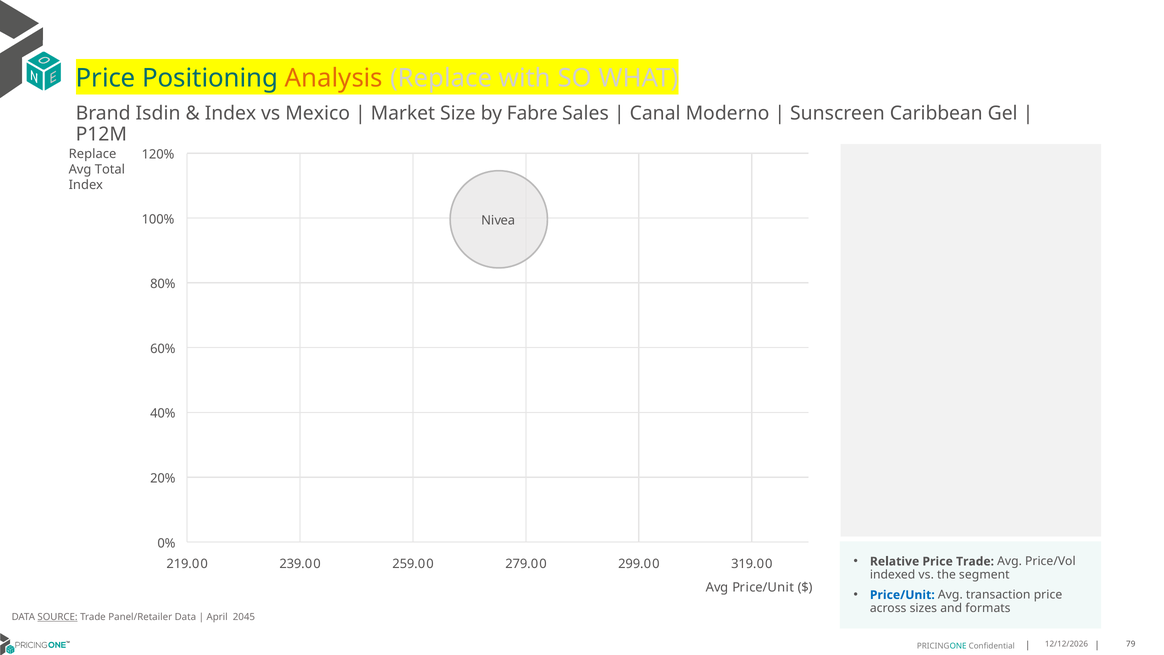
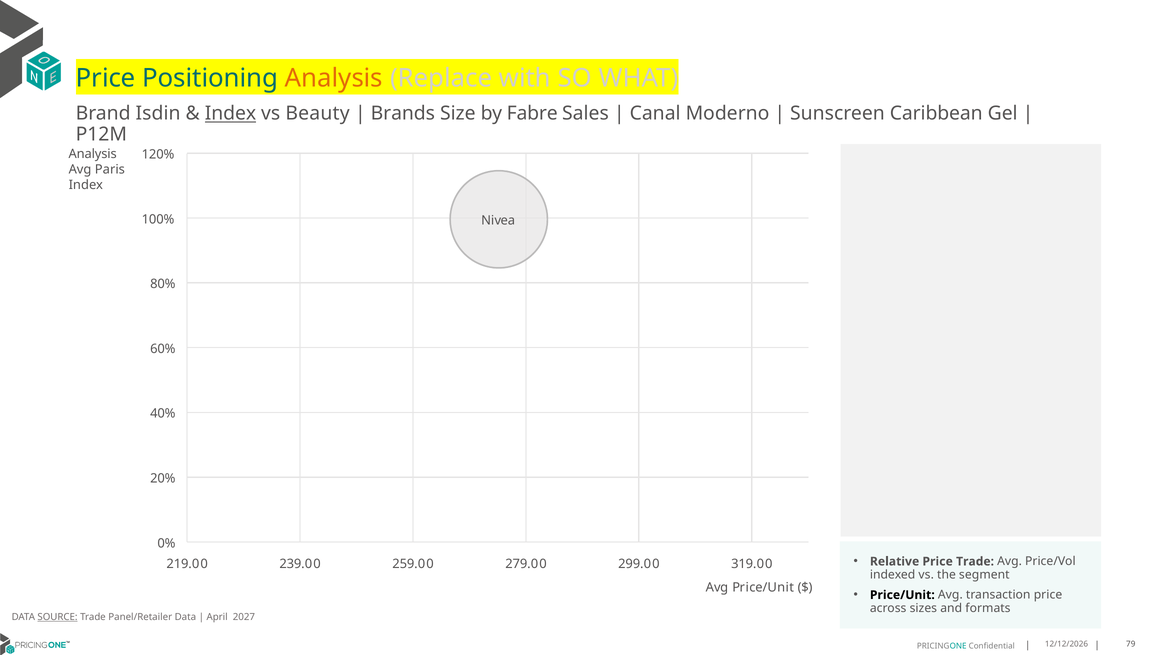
Index at (230, 113) underline: none -> present
Mexico: Mexico -> Beauty
Market: Market -> Brands
Replace at (93, 154): Replace -> Analysis
Total: Total -> Paris
Price/Unit at (902, 595) colour: blue -> black
2045: 2045 -> 2027
